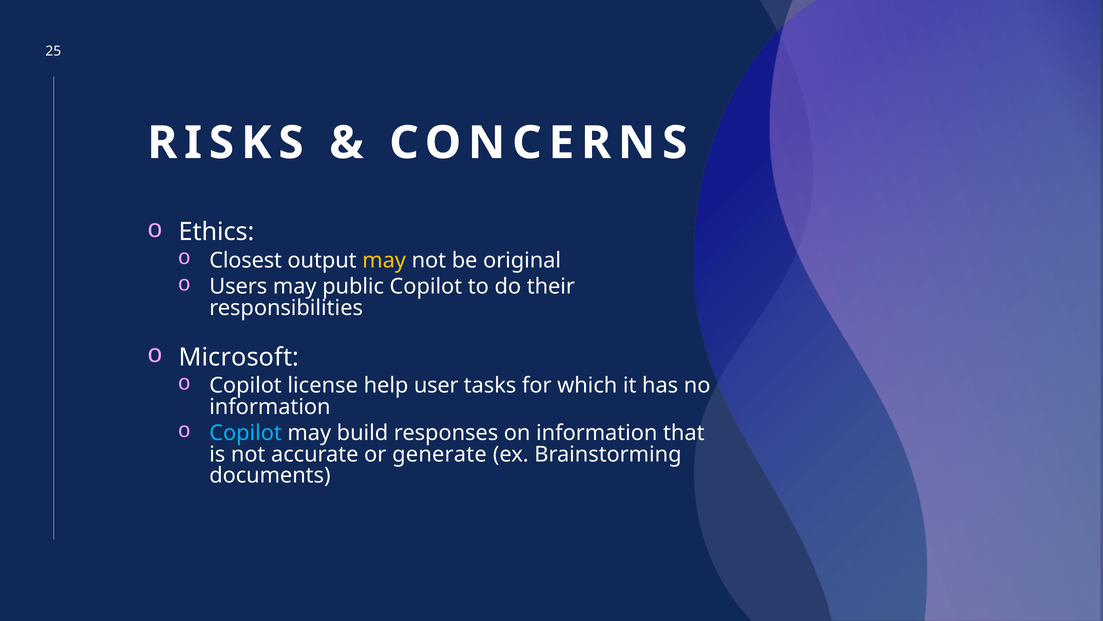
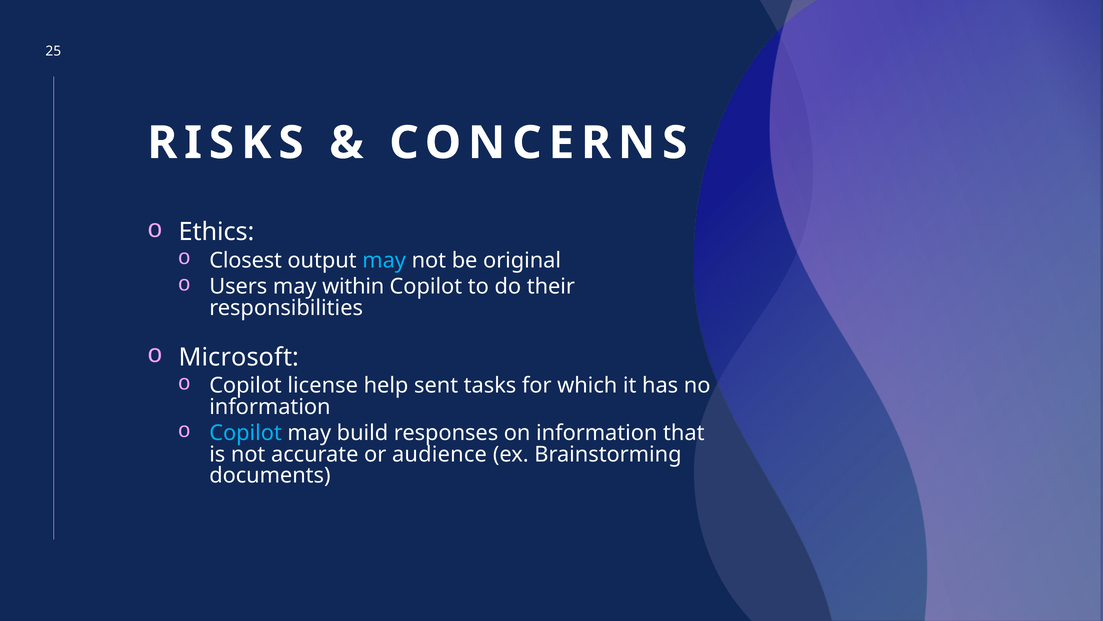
may at (384, 260) colour: yellow -> light blue
public: public -> within
user: user -> sent
generate: generate -> audience
